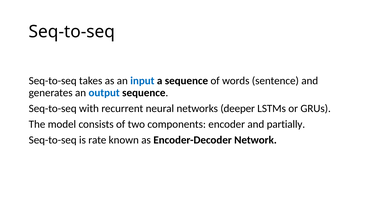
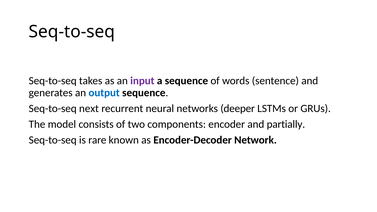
input colour: blue -> purple
with: with -> next
rate: rate -> rare
